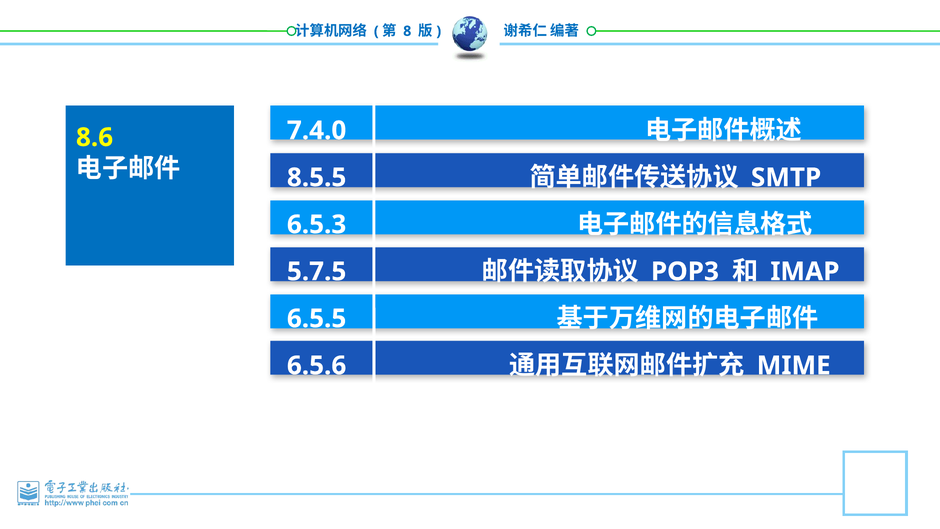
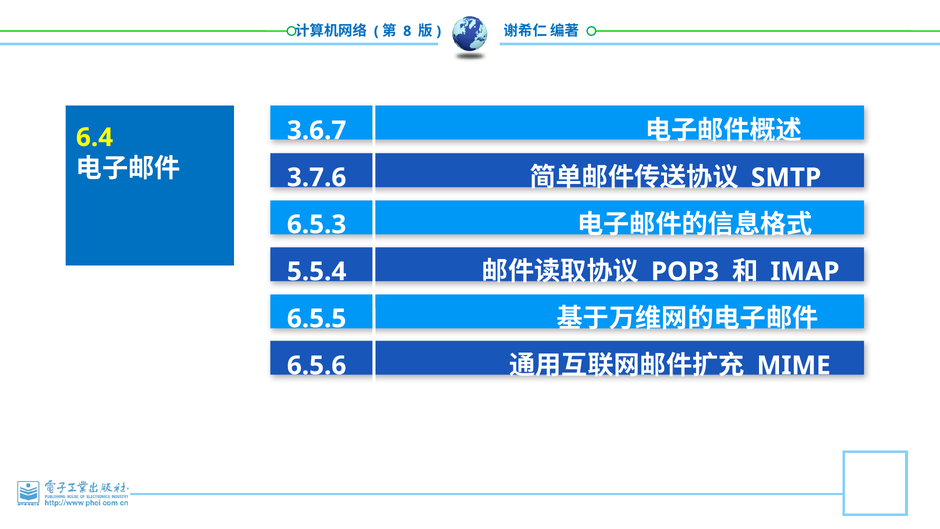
7.4.0: 7.4.0 -> 3.6.7
8.6: 8.6 -> 6.4
8.5.5: 8.5.5 -> 3.7.6
5.7.5: 5.7.5 -> 5.5.4
